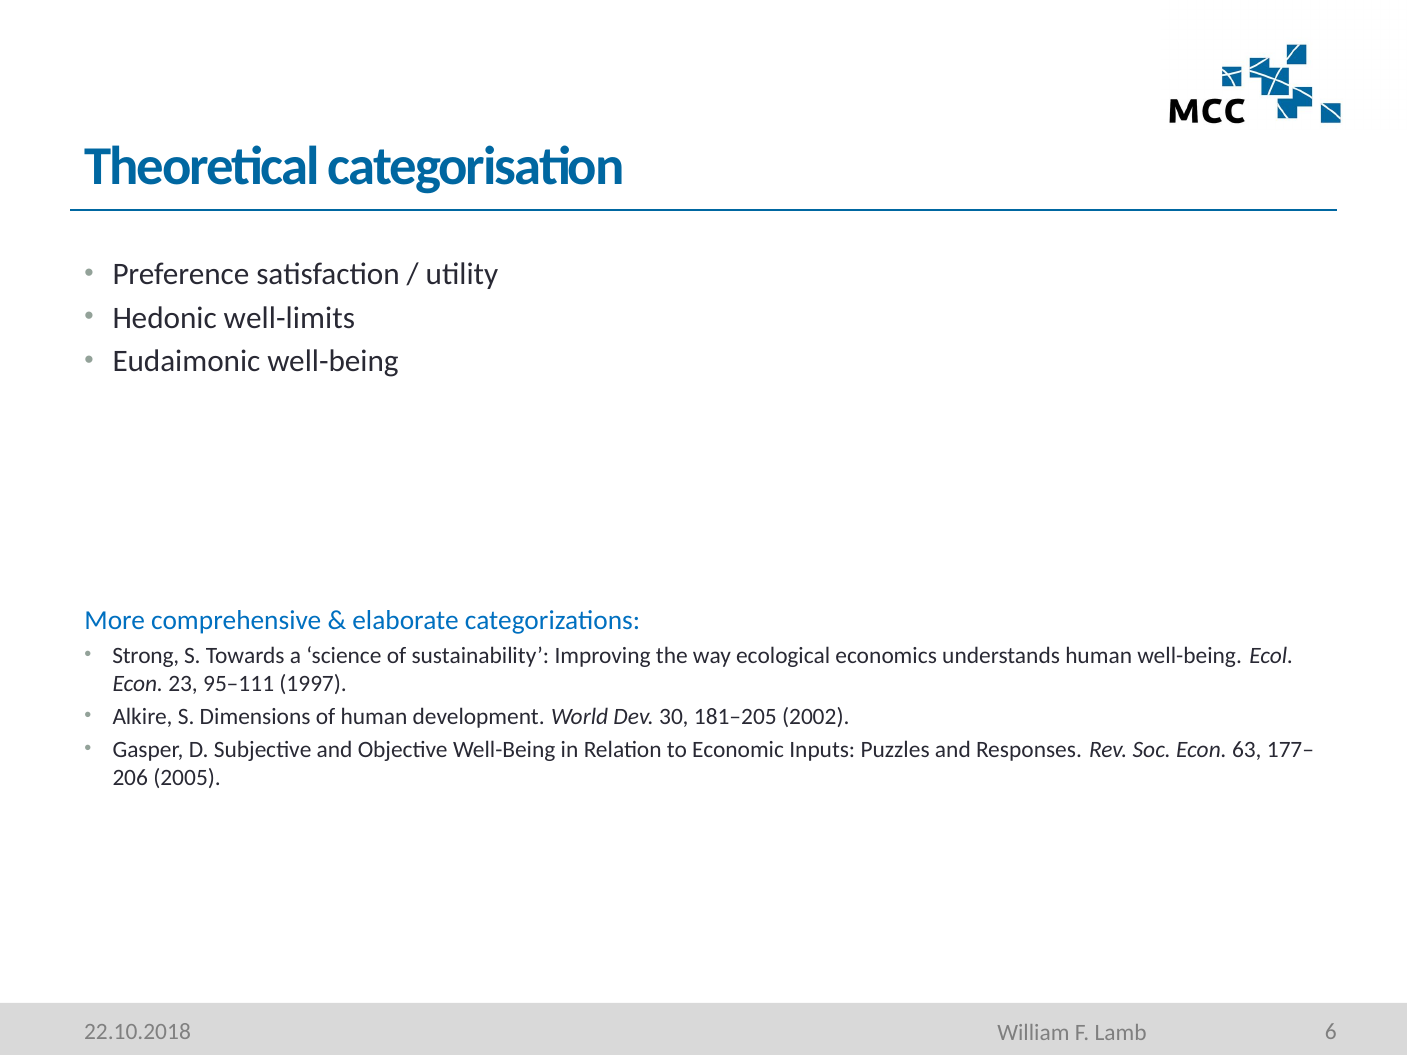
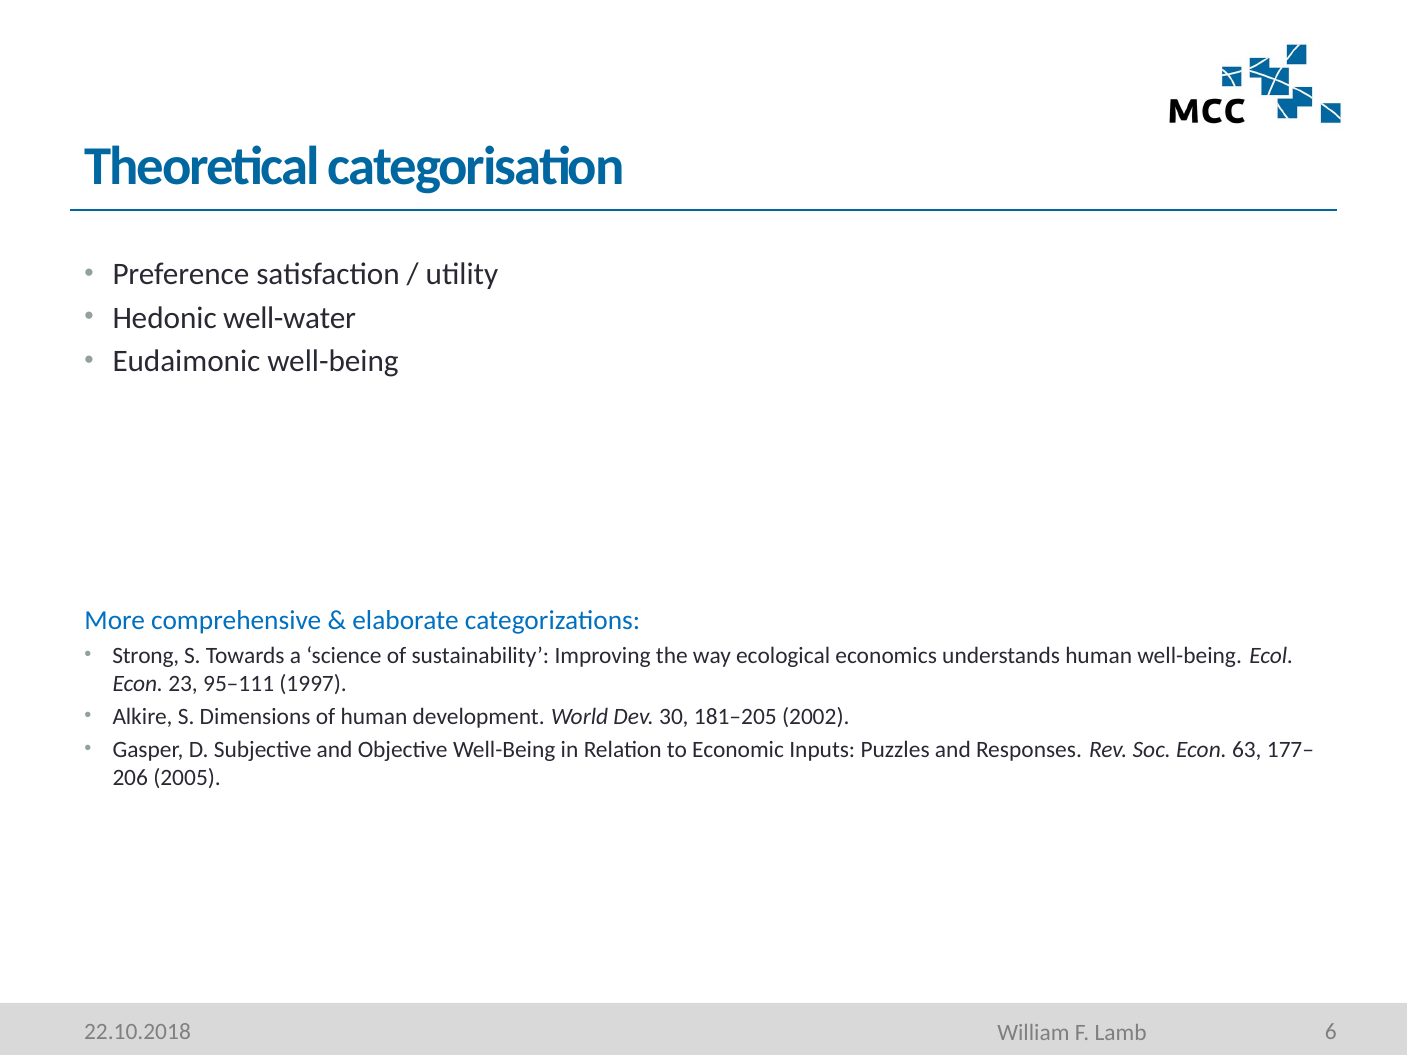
well-limits: well-limits -> well-water
